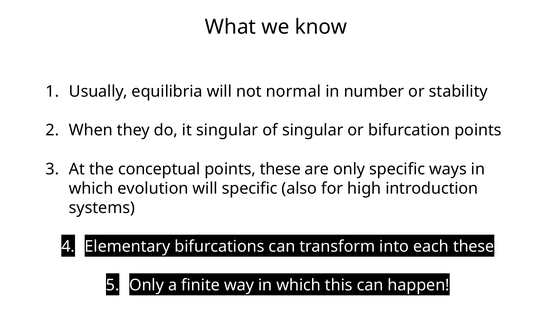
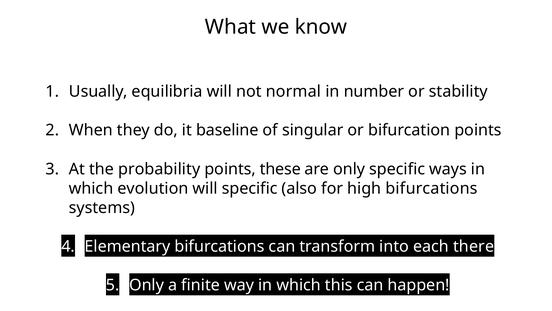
it singular: singular -> baseline
conceptual: conceptual -> probability
high introduction: introduction -> bifurcations
each these: these -> there
